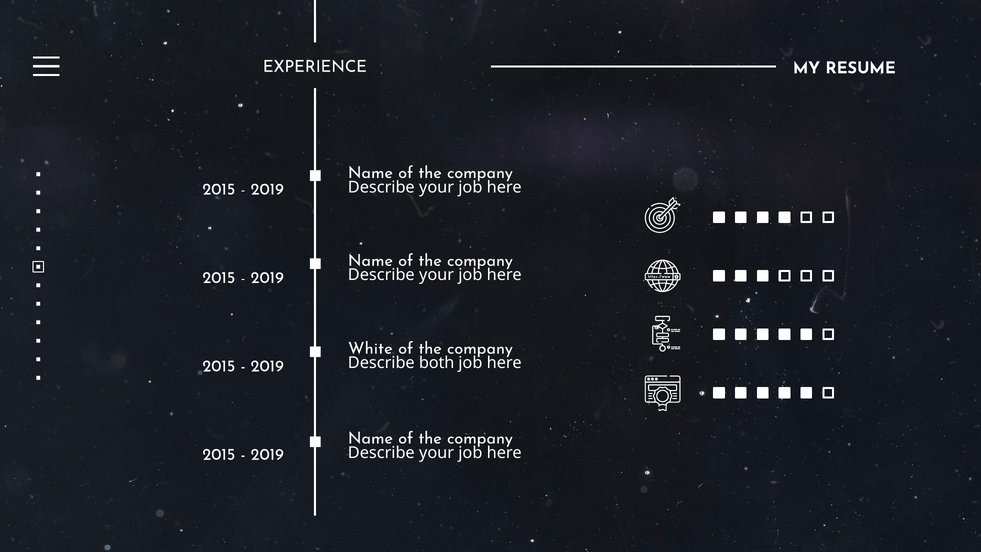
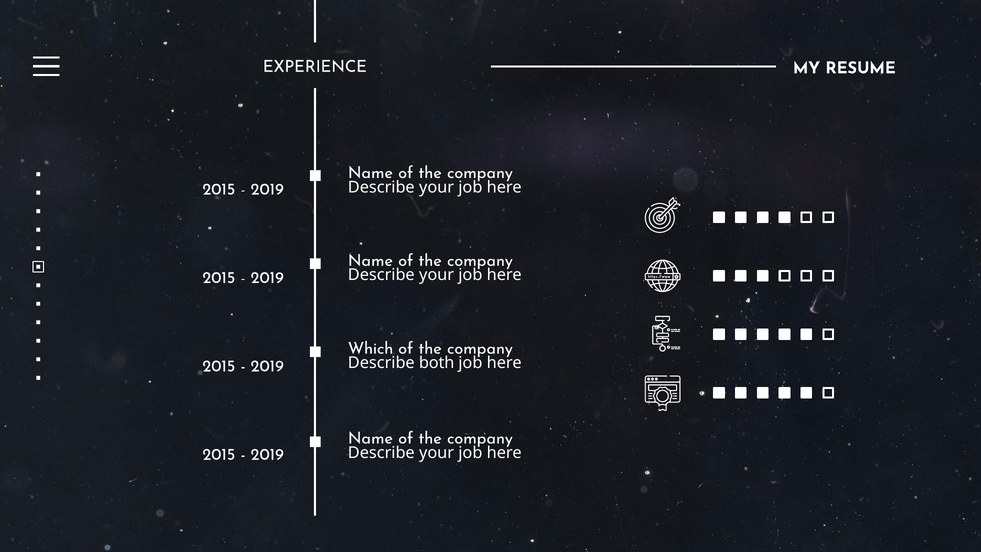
White: White -> Which
